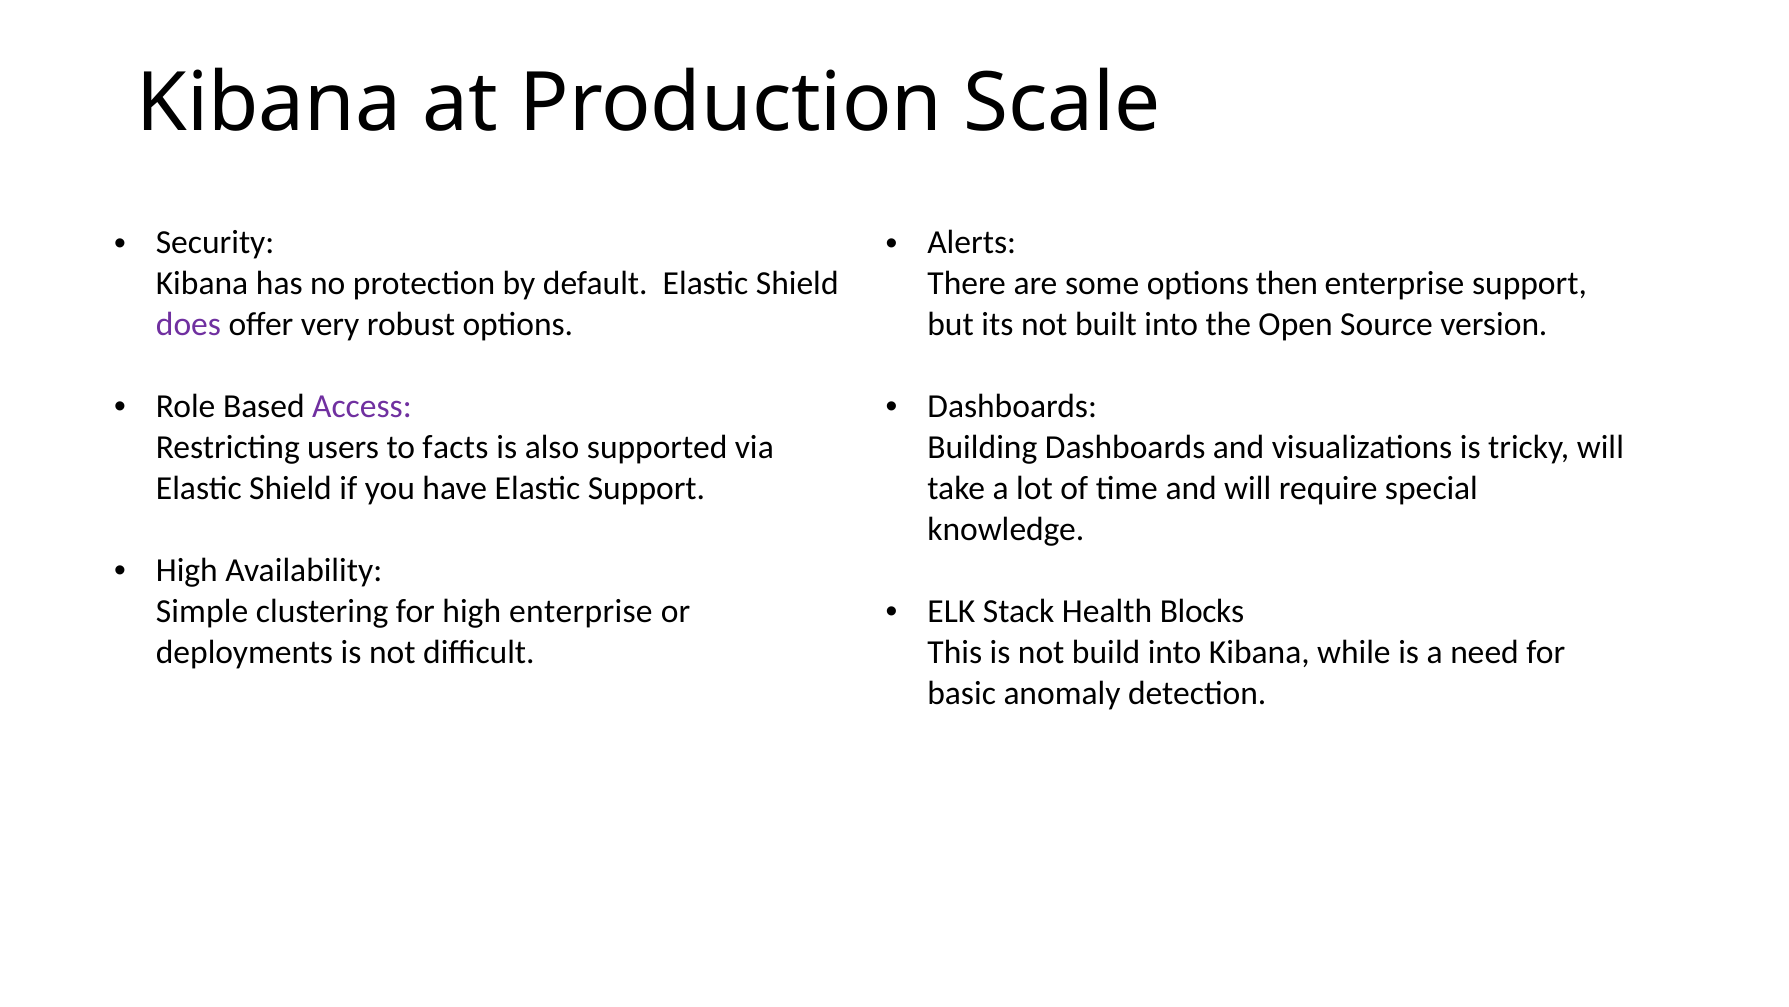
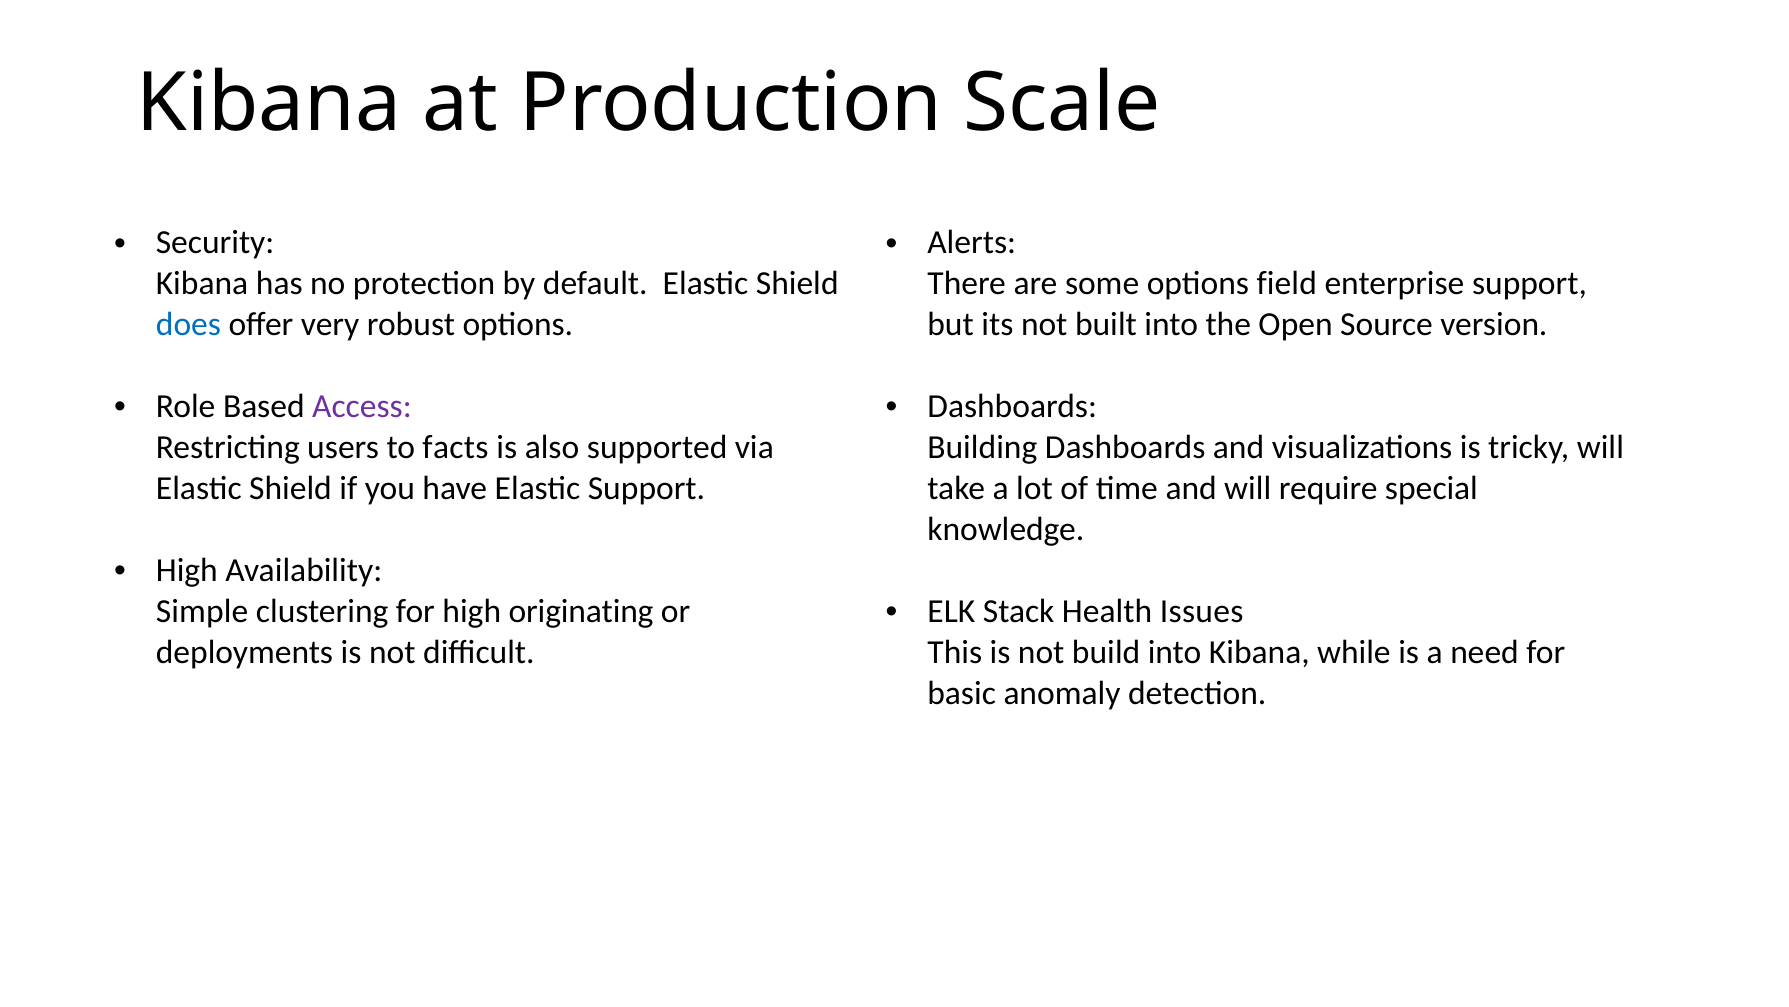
then: then -> field
does colour: purple -> blue
Blocks: Blocks -> Issues
high enterprise: enterprise -> originating
